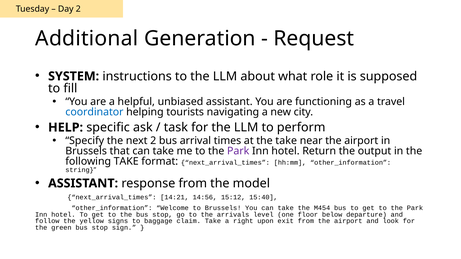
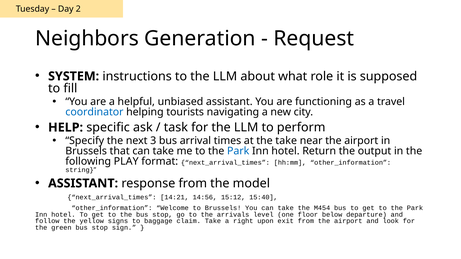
Additional: Additional -> Neighbors
next 2: 2 -> 3
Park at (238, 151) colour: purple -> blue
following TAKE: TAKE -> PLAY
